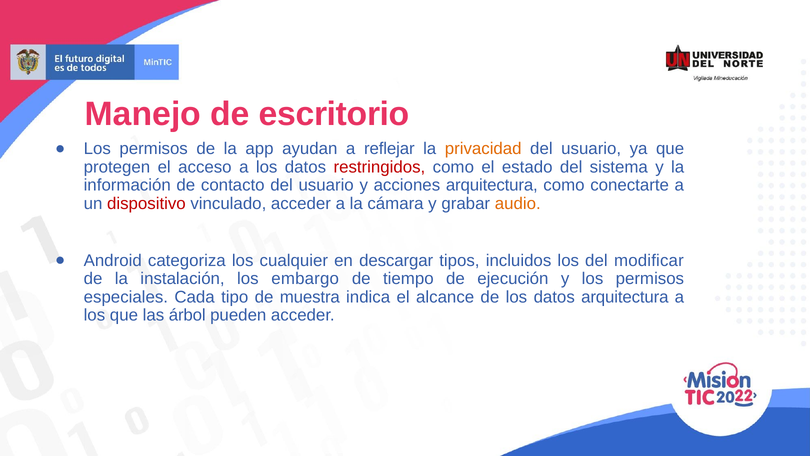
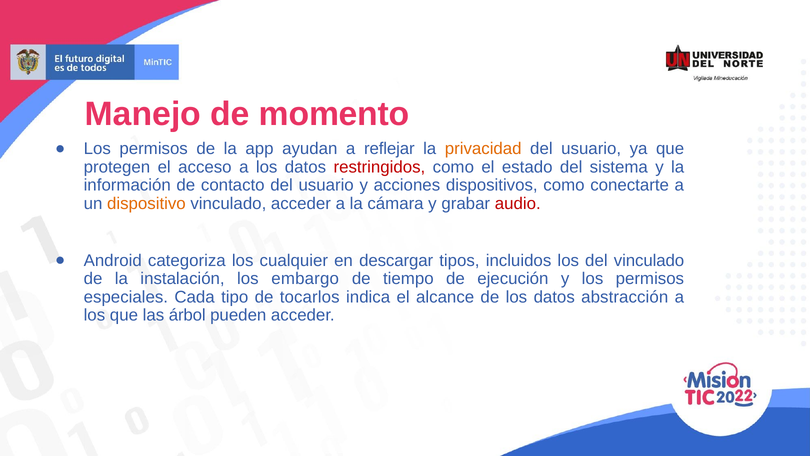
escritorio: escritorio -> momento
acciones arquitectura: arquitectura -> dispositivos
dispositivo colour: red -> orange
audio colour: orange -> red
del modificar: modificar -> vinculado
muestra: muestra -> tocarlos
datos arquitectura: arquitectura -> abstracción
